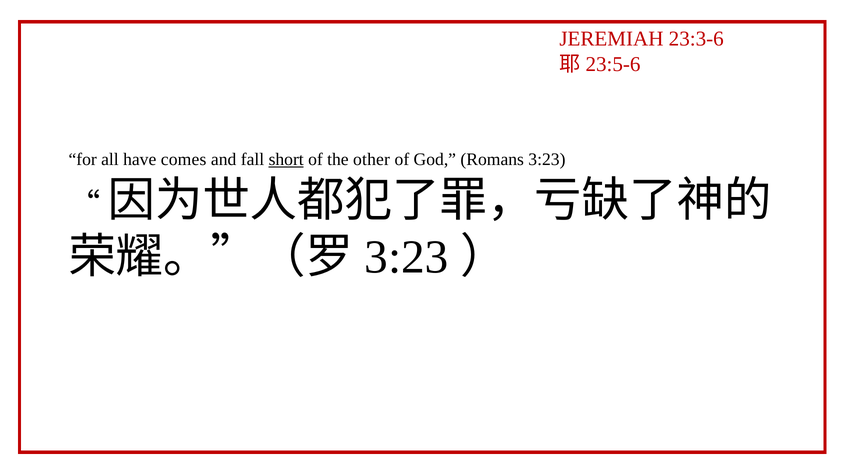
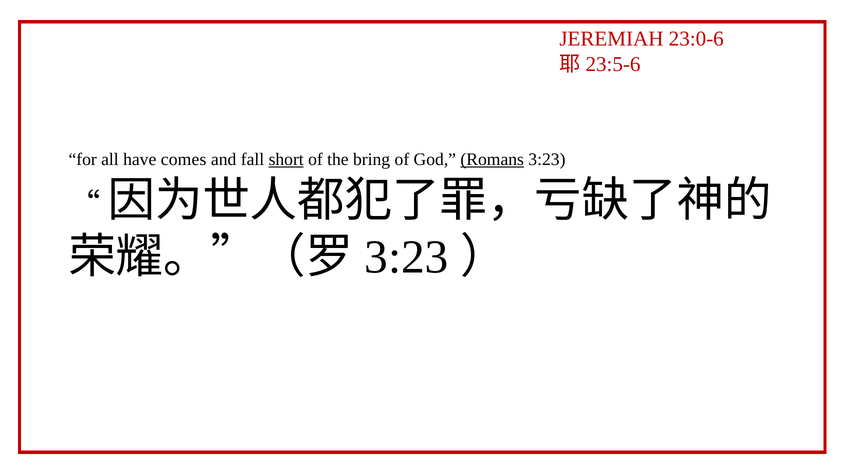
23:3-6: 23:3-6 -> 23:0-6
other: other -> bring
Romans underline: none -> present
